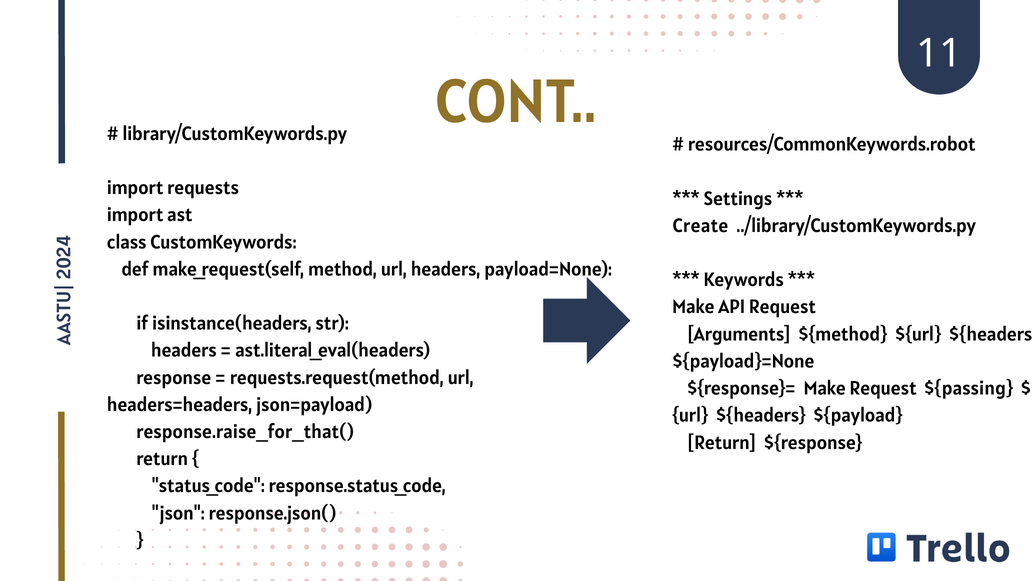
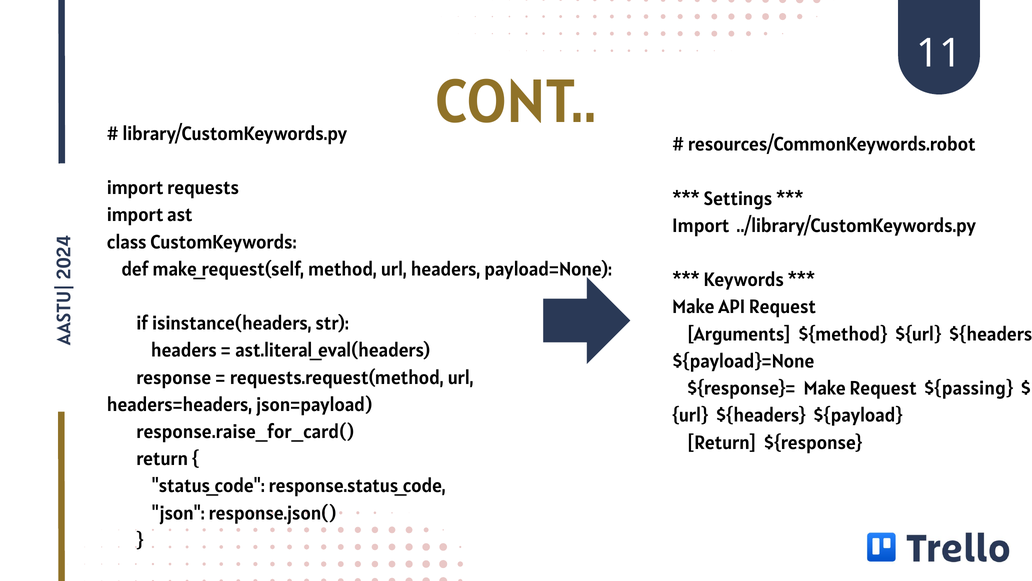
Create at (701, 226): Create -> Import
response.raise_for_that(: response.raise_for_that( -> response.raise_for_card(
